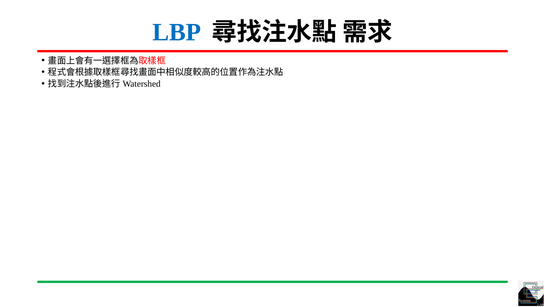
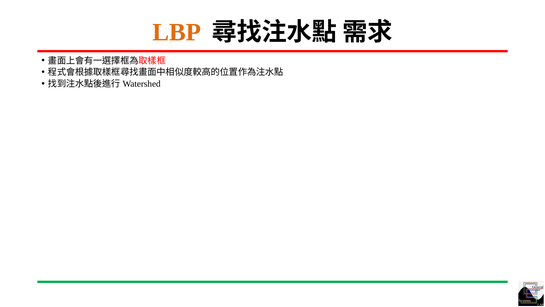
LBP colour: blue -> orange
